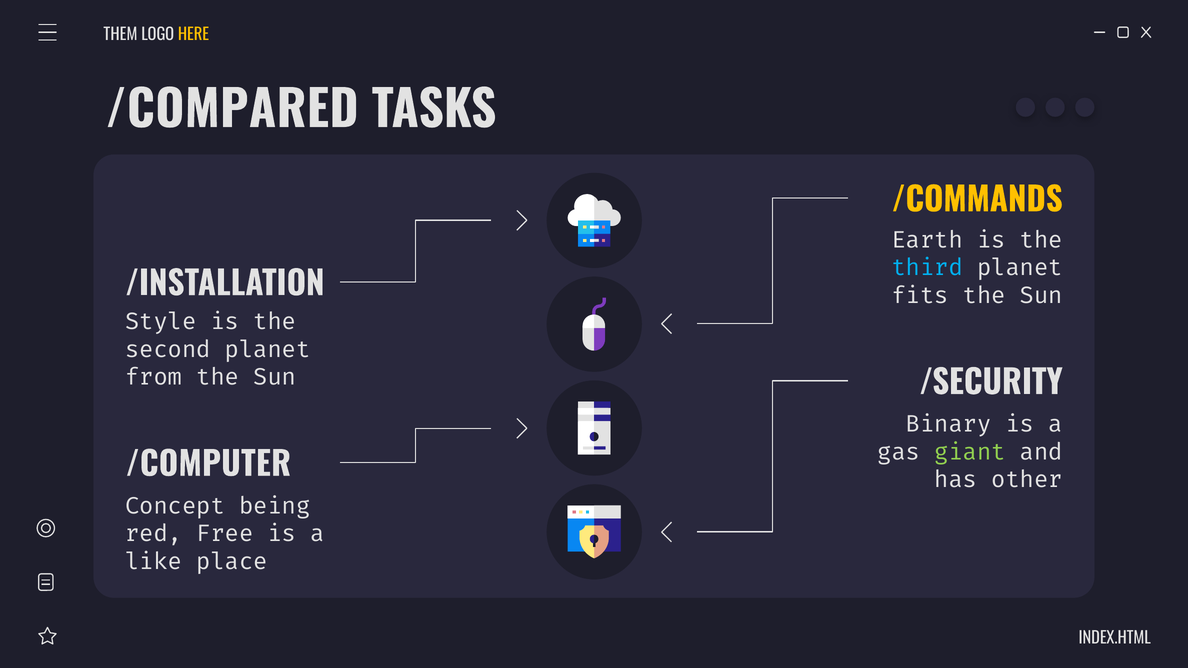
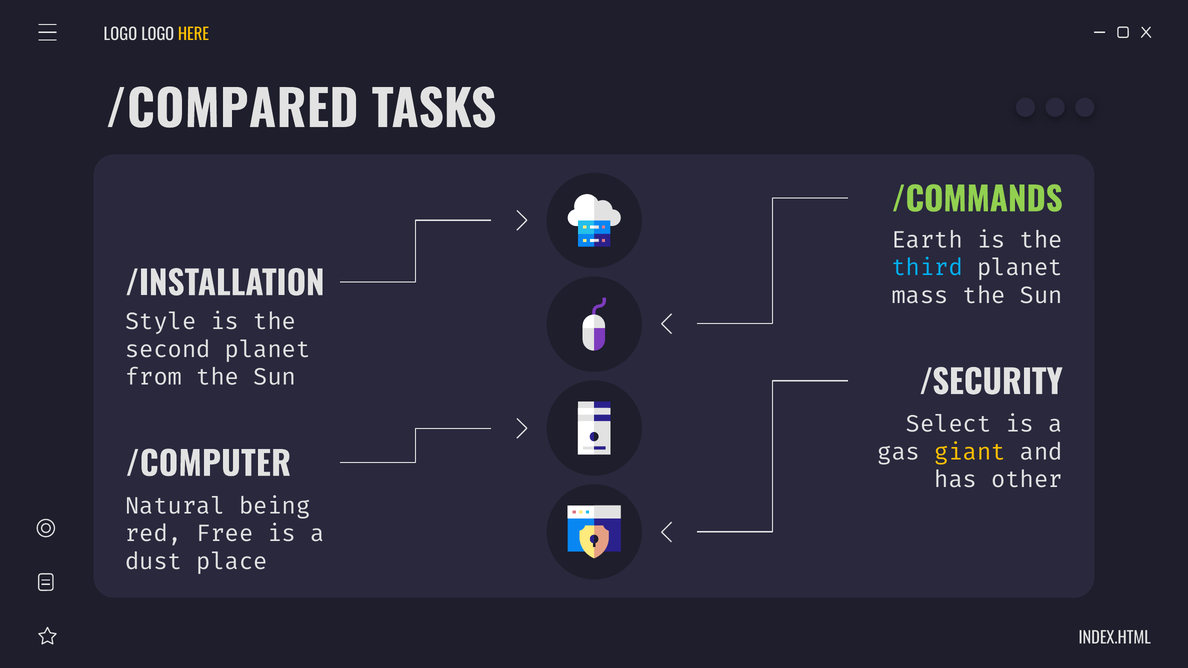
THEM at (120, 35): THEM -> LOGO
/COMMANDS colour: yellow -> light green
fits: fits -> mass
Binary: Binary -> Select
giant colour: light green -> yellow
Concept: Concept -> Natural
like: like -> dust
